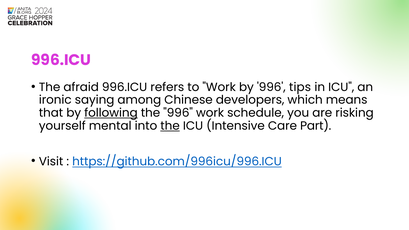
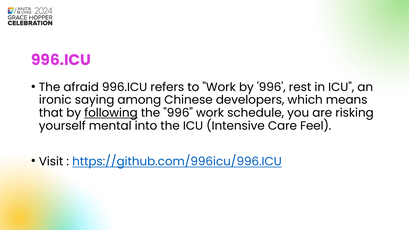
tips: tips -> rest
the at (170, 126) underline: present -> none
Part: Part -> Feel
